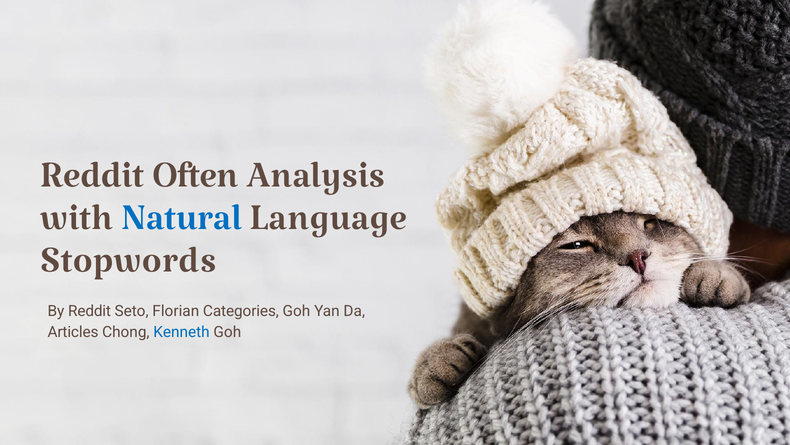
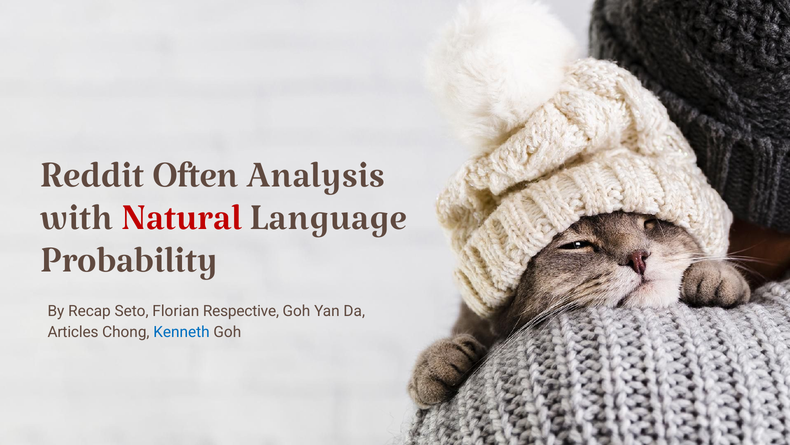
Natural colour: blue -> red
Stopwords: Stopwords -> Probability
By Reddit: Reddit -> Recap
Categories: Categories -> Respective
